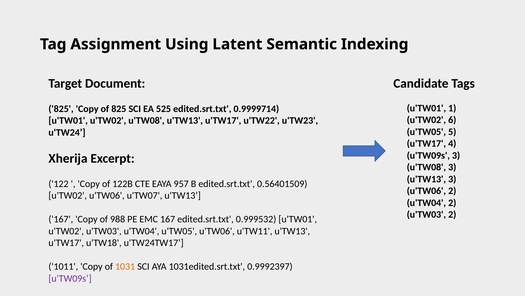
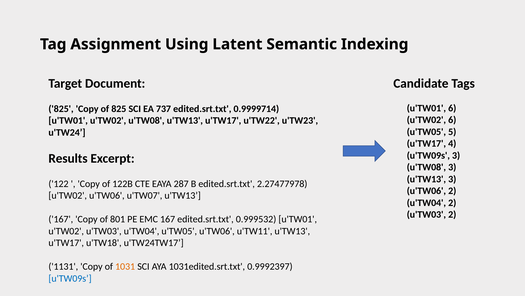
u'TW01 1: 1 -> 6
525: 525 -> 737
Xherija: Xherija -> Results
957: 957 -> 287
0.56401509: 0.56401509 -> 2.27477978
988: 988 -> 801
1011: 1011 -> 1131
u'TW09s at (70, 278) colour: purple -> blue
